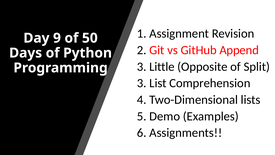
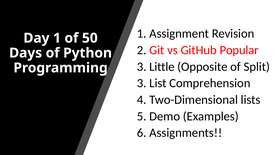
Day 9: 9 -> 1
Append: Append -> Popular
